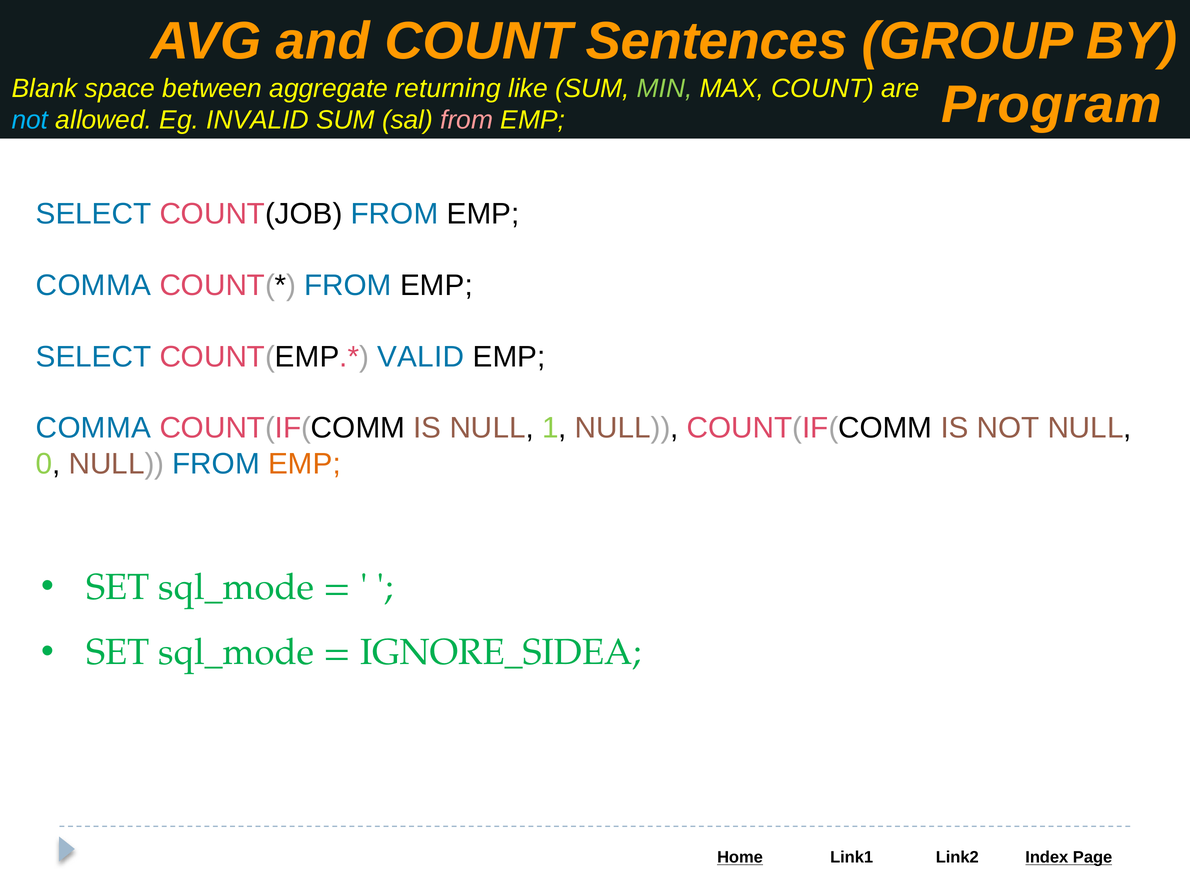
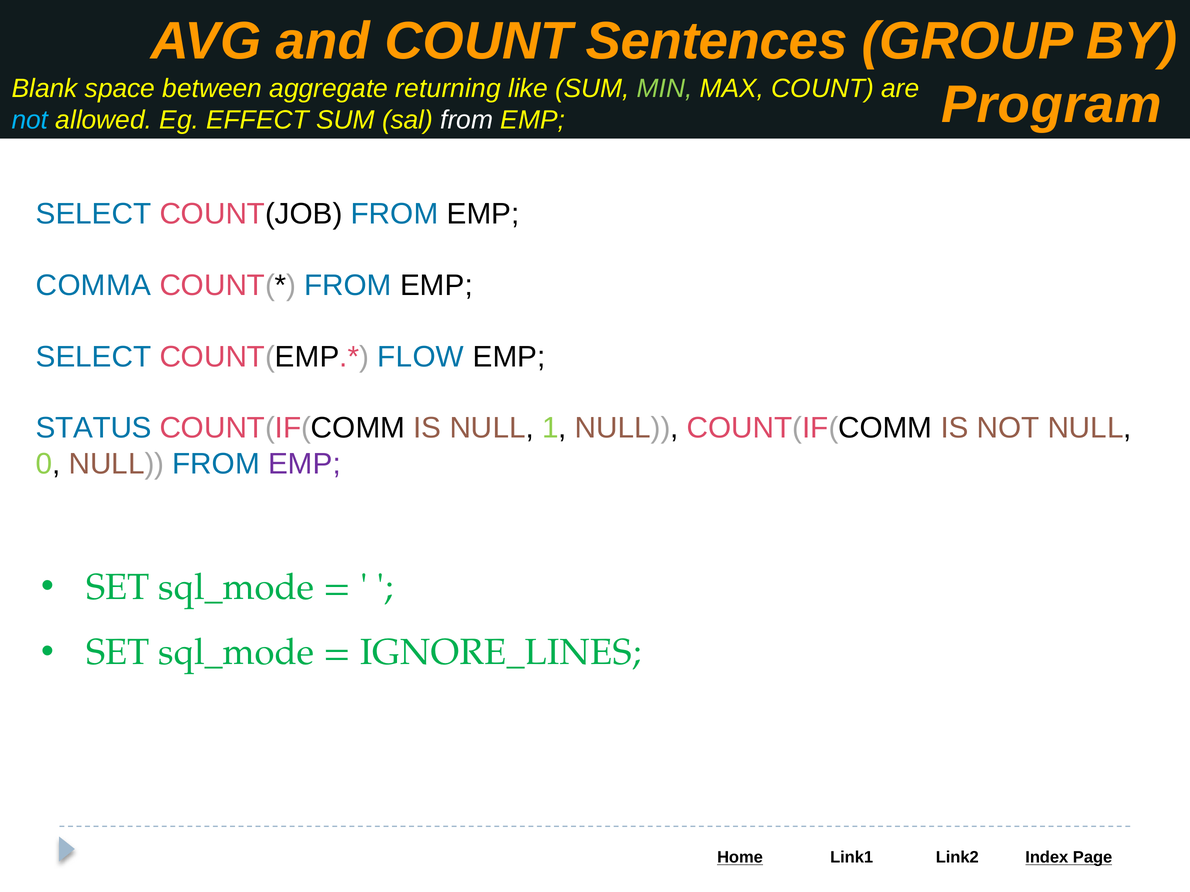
INVALID: INVALID -> EFFECT
from at (467, 120) colour: pink -> white
VALID: VALID -> FLOW
COMMA at (93, 428): COMMA -> STATUS
EMP at (305, 464) colour: orange -> purple
IGNORE_SIDEA: IGNORE_SIDEA -> IGNORE_LINES
